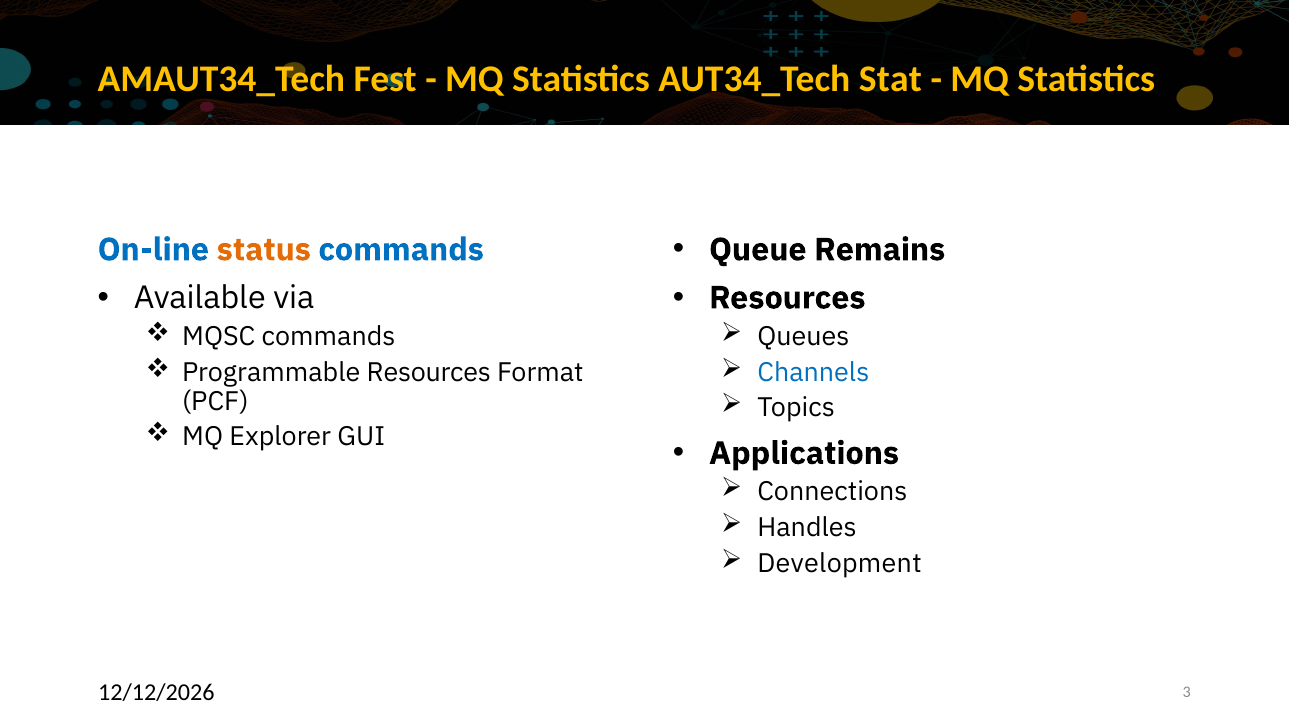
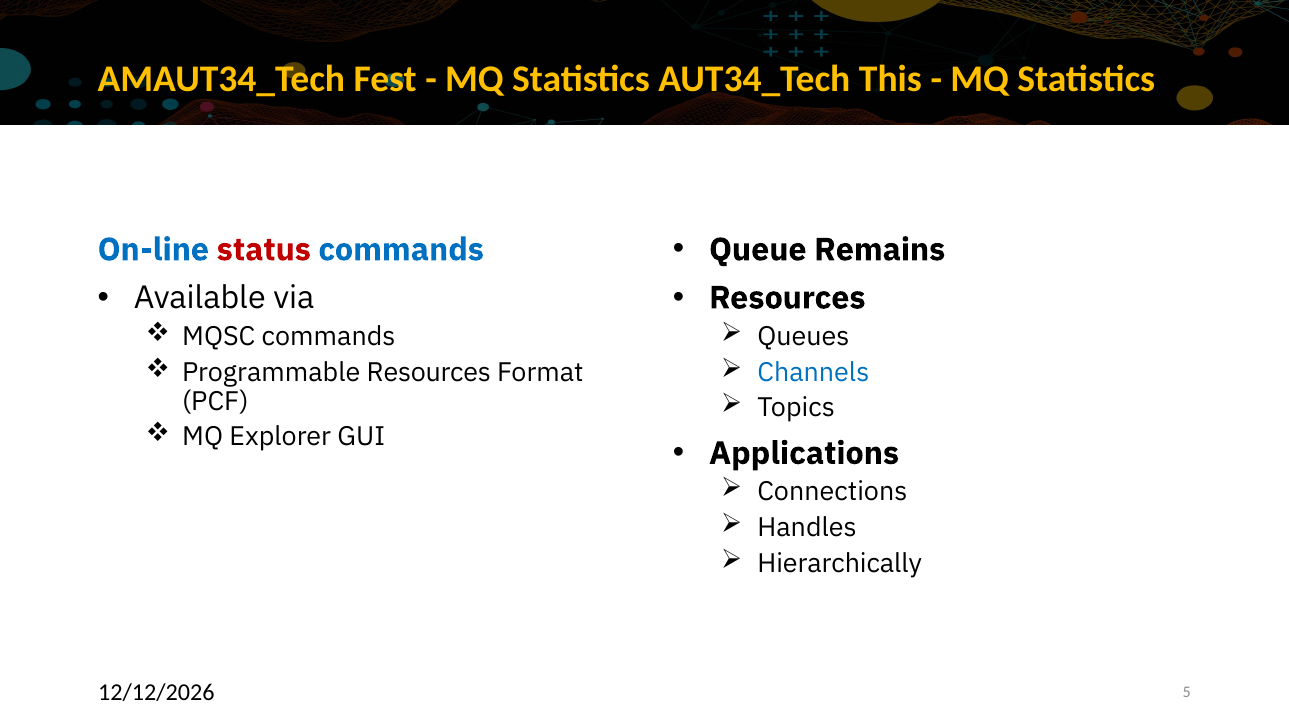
Stat: Stat -> This
status colour: orange -> red
Development: Development -> Hierarchically
3: 3 -> 5
